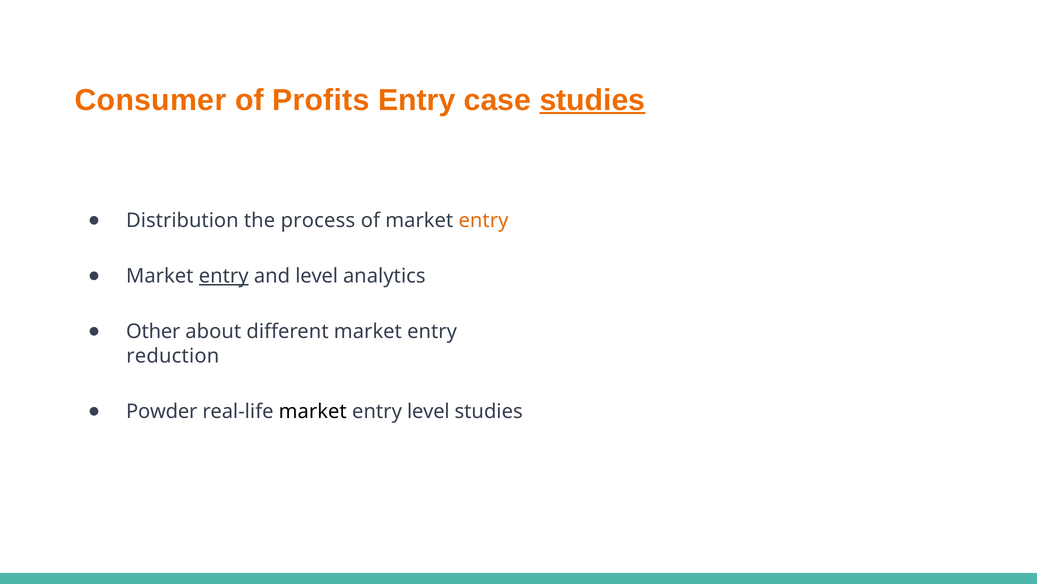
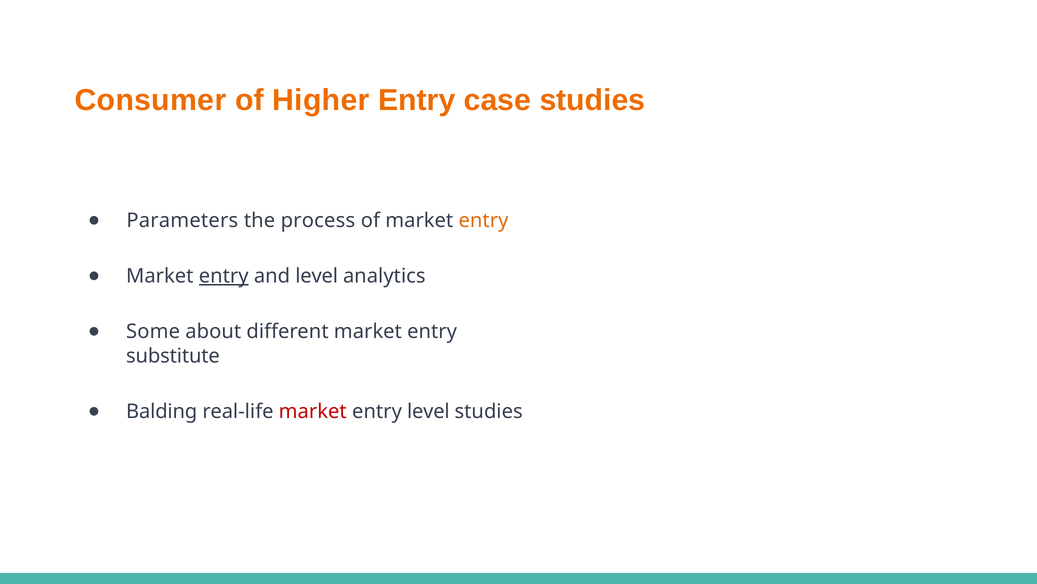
Profits: Profits -> Higher
studies at (592, 100) underline: present -> none
Distribution: Distribution -> Parameters
Other: Other -> Some
reduction: reduction -> substitute
Powder: Powder -> Balding
market at (313, 411) colour: black -> red
